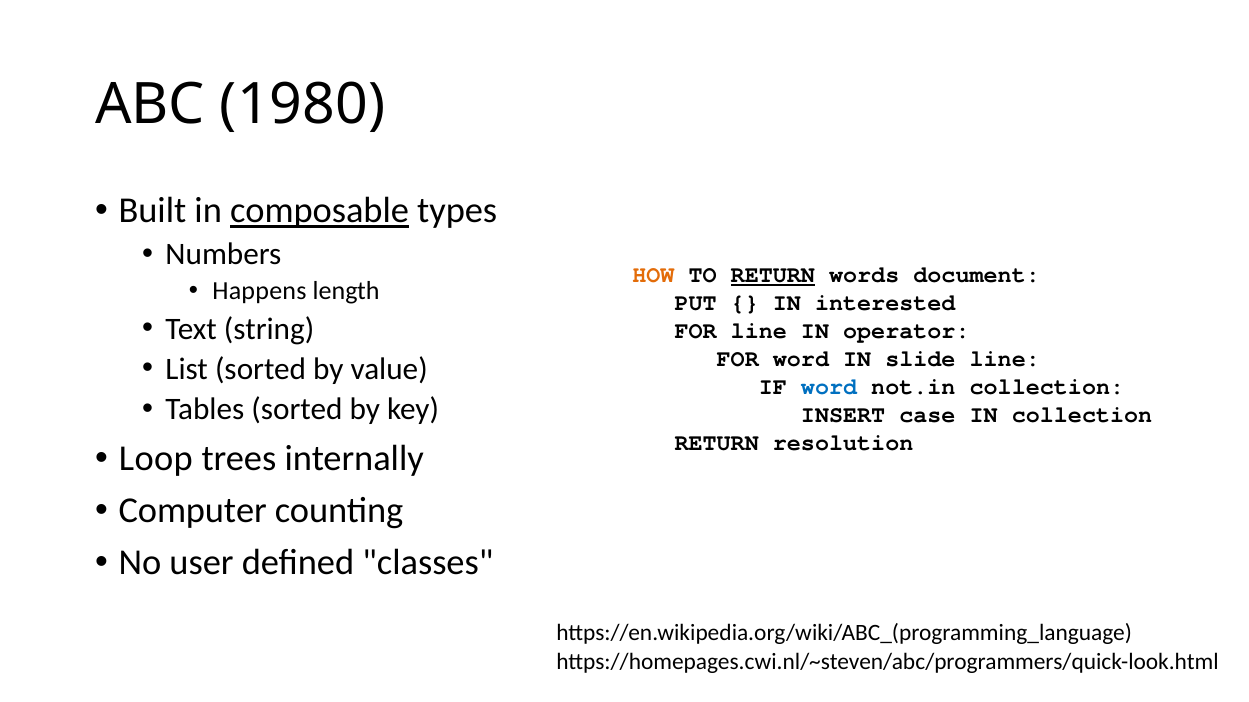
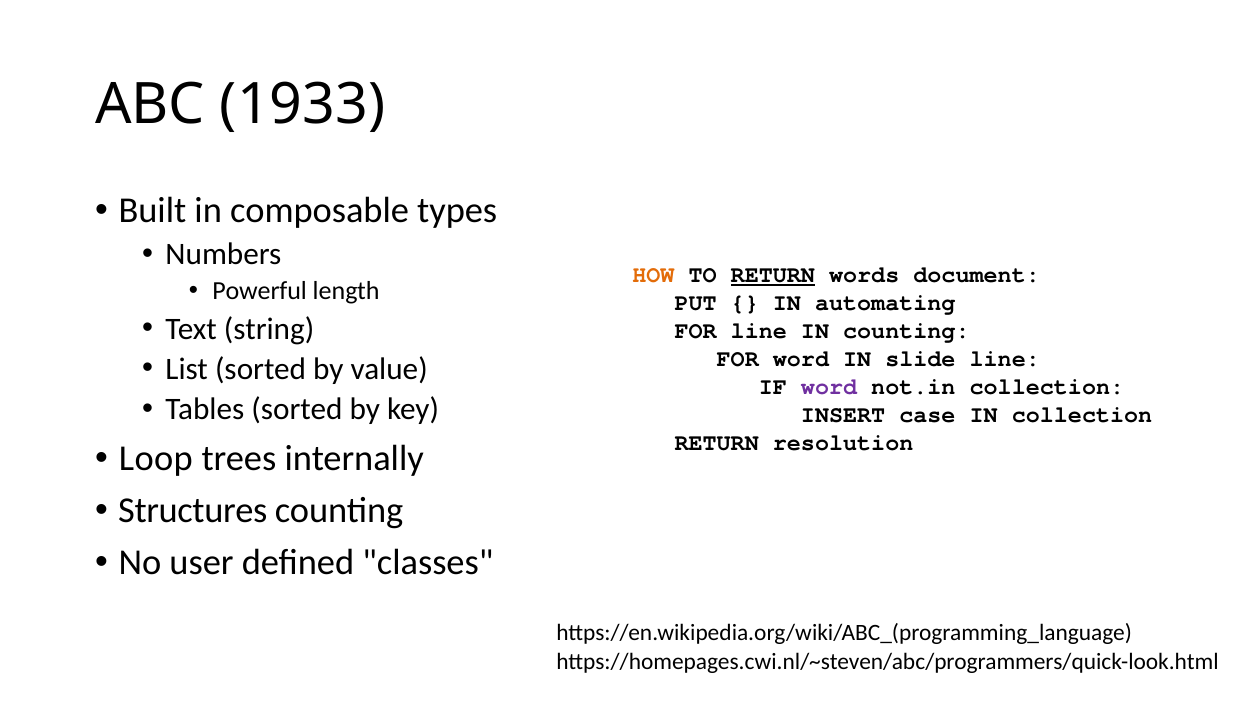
1980: 1980 -> 1933
composable underline: present -> none
Happens: Happens -> Powerful
interested: interested -> automating
IN operator: operator -> counting
word at (829, 387) colour: blue -> purple
Computer: Computer -> Structures
